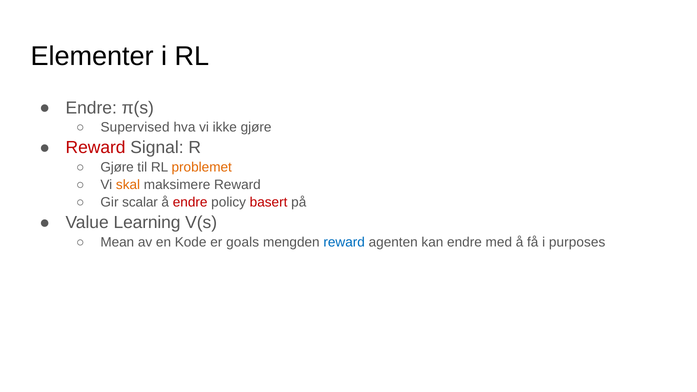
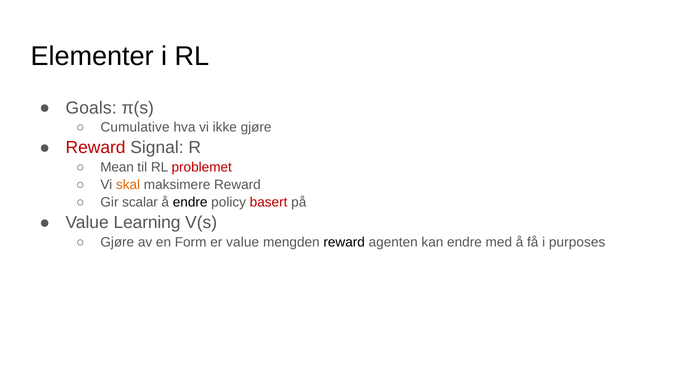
Endre at (91, 108): Endre -> Goals
Supervised: Supervised -> Cumulative
Gjøre at (117, 167): Gjøre -> Mean
problemet colour: orange -> red
endre at (190, 202) colour: red -> black
Mean at (117, 242): Mean -> Gjøre
Kode: Kode -> Form
er goals: goals -> value
reward at (344, 242) colour: blue -> black
